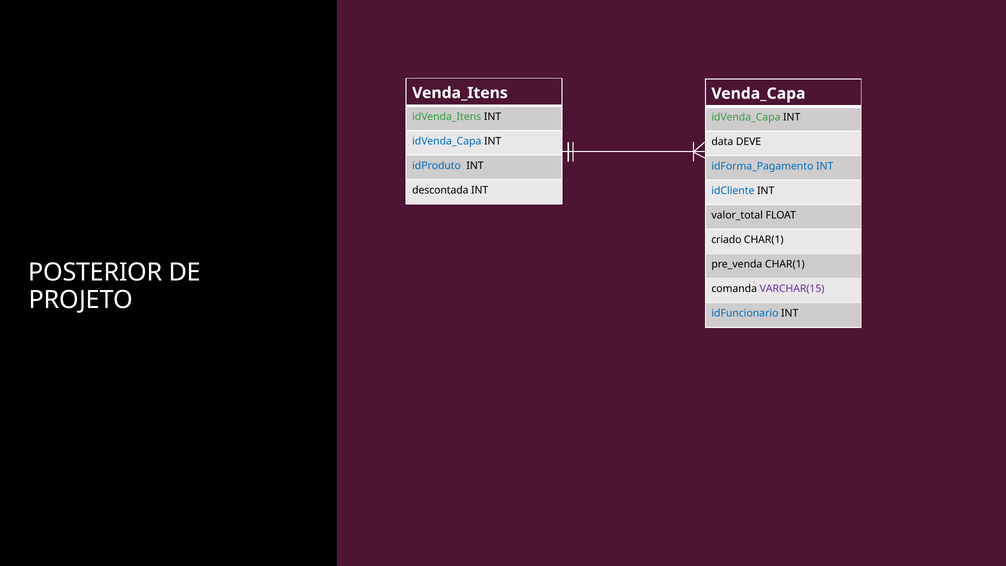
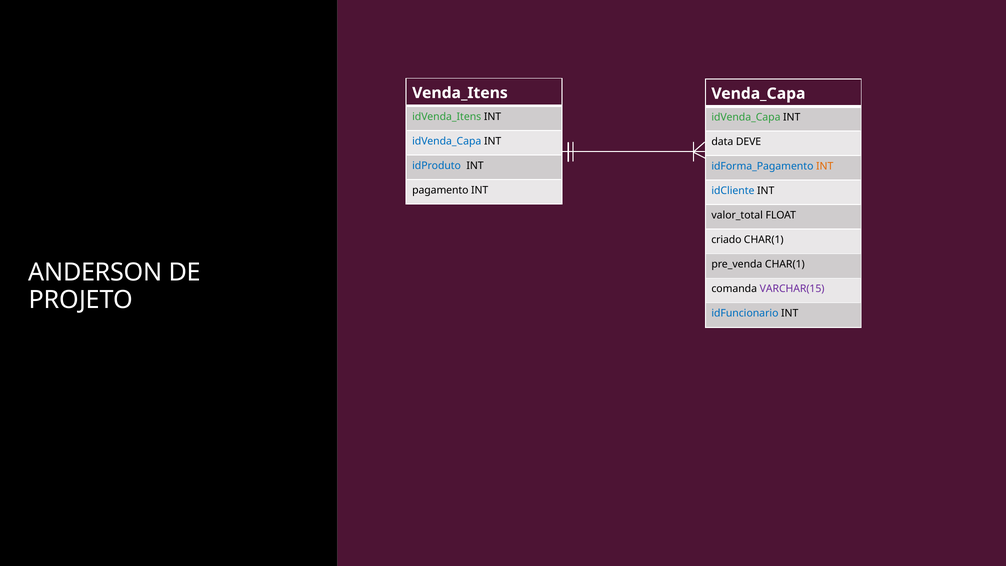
INT at (825, 166) colour: blue -> orange
descontada: descontada -> pagamento
POSTERIOR: POSTERIOR -> ANDERSON
